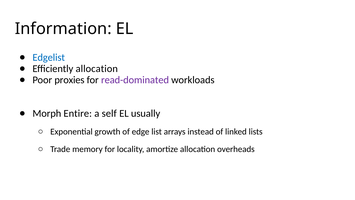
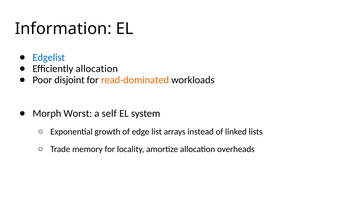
proxies: proxies -> disjoint
read-dominated colour: purple -> orange
Entire: Entire -> Worst
usually: usually -> system
